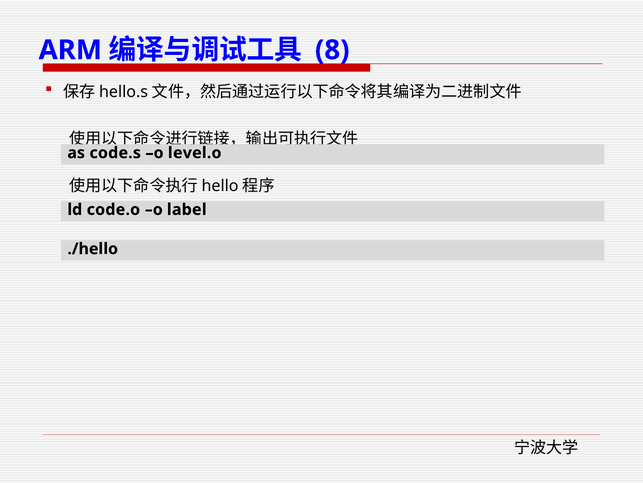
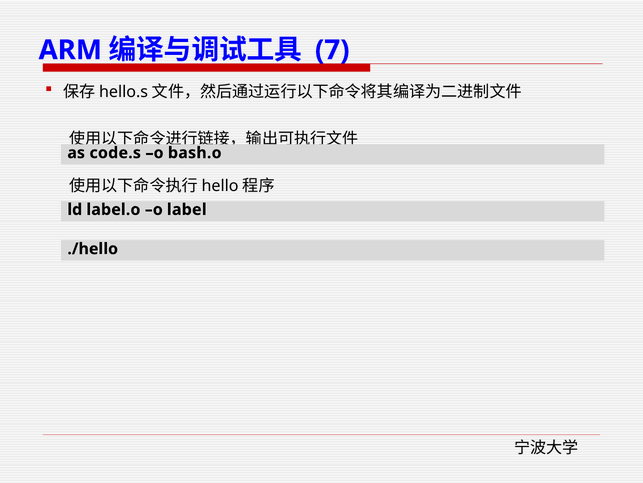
8: 8 -> 7
level.o: level.o -> bash.o
code.o: code.o -> label.o
